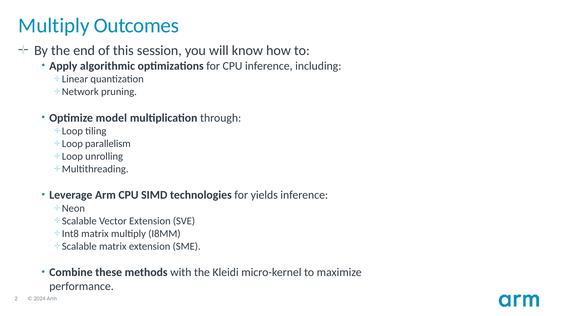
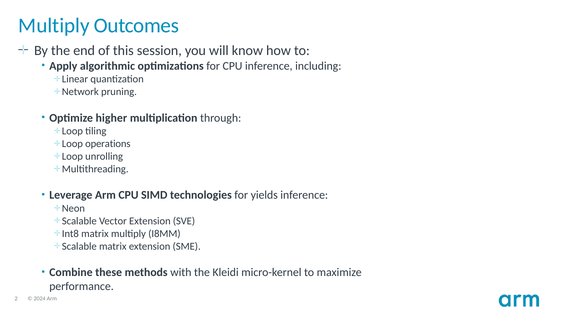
model: model -> higher
parallelism: parallelism -> operations
